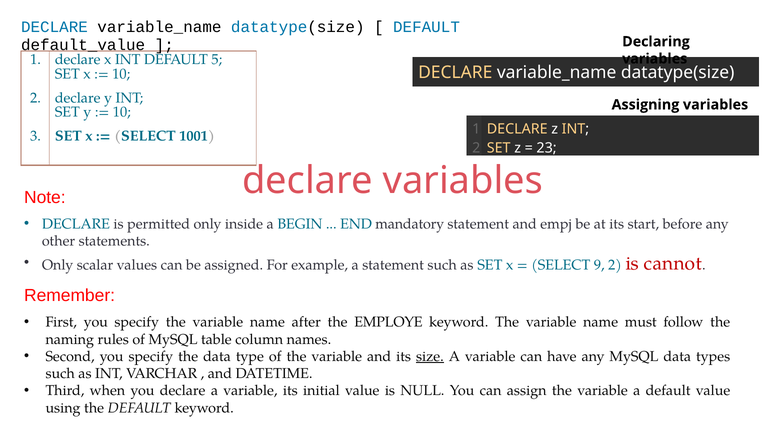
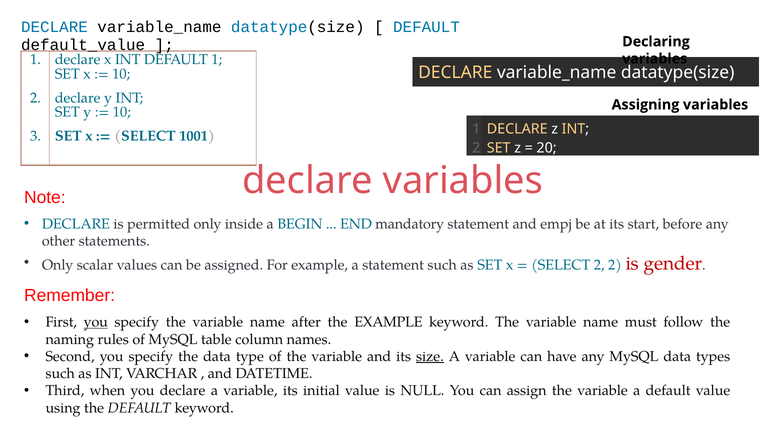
DEFAULT 5: 5 -> 1
23: 23 -> 20
SELECT 9: 9 -> 2
cannot: cannot -> gender
you at (96, 322) underline: none -> present
the EMPLOYE: EMPLOYE -> EXAMPLE
